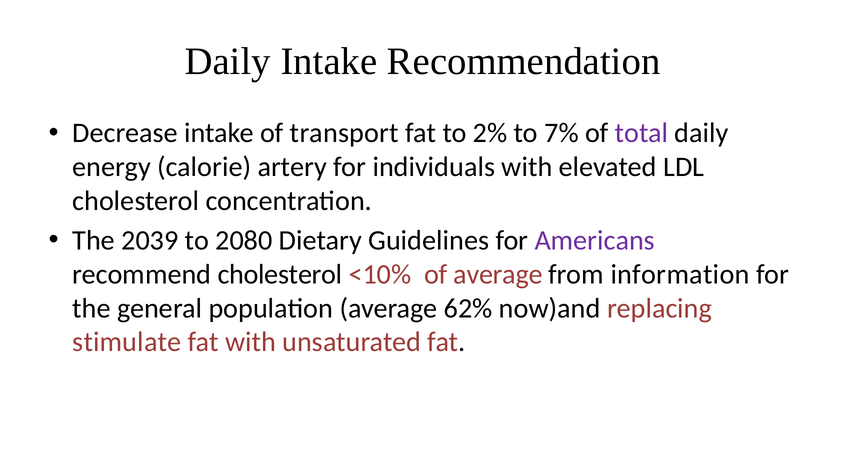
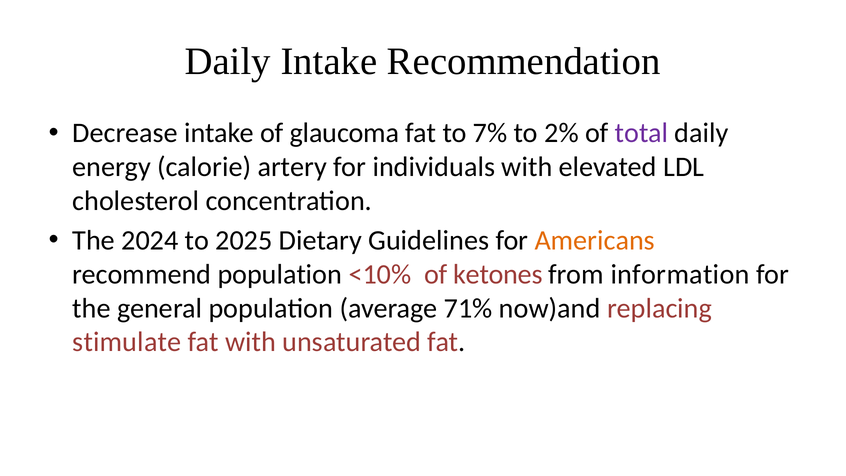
transport: transport -> glaucoma
2%: 2% -> 7%
7%: 7% -> 2%
2039: 2039 -> 2024
2080: 2080 -> 2025
Americans colour: purple -> orange
recommend cholesterol: cholesterol -> population
of average: average -> ketones
62%: 62% -> 71%
